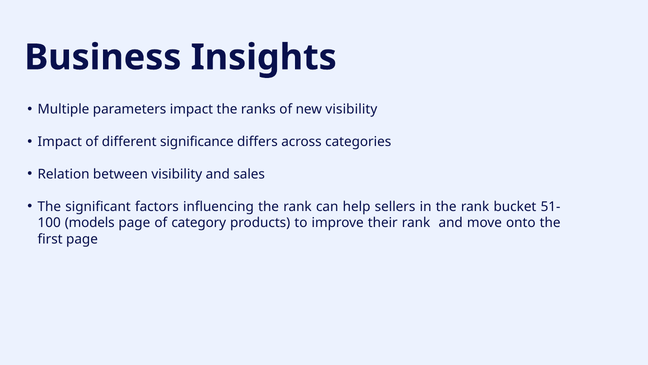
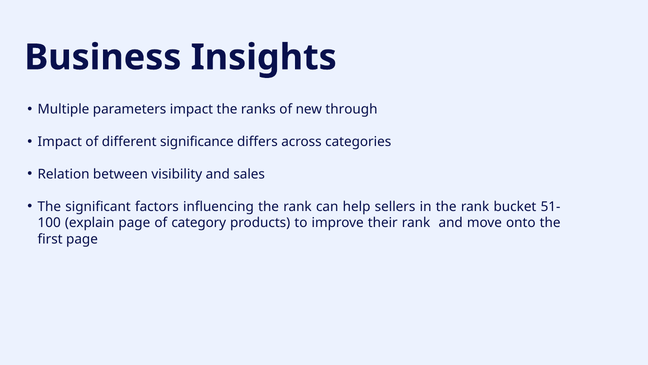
new visibility: visibility -> through
models: models -> explain
